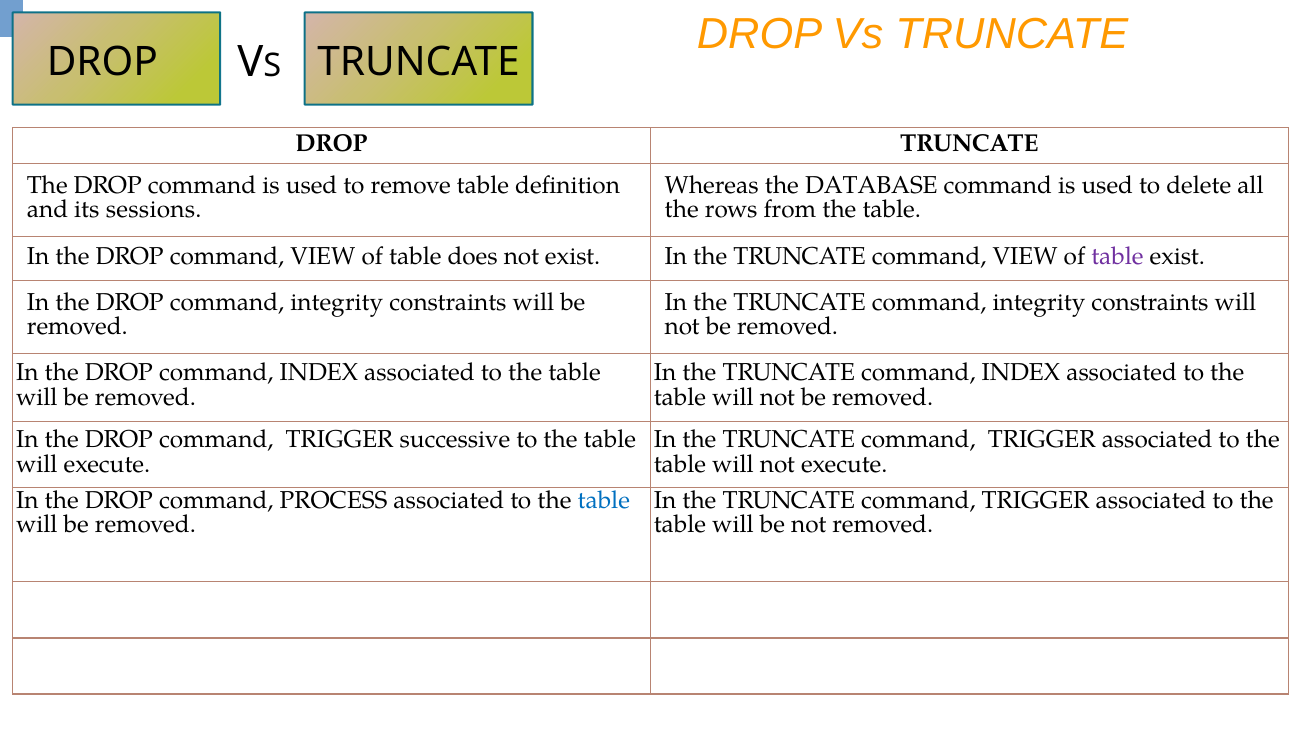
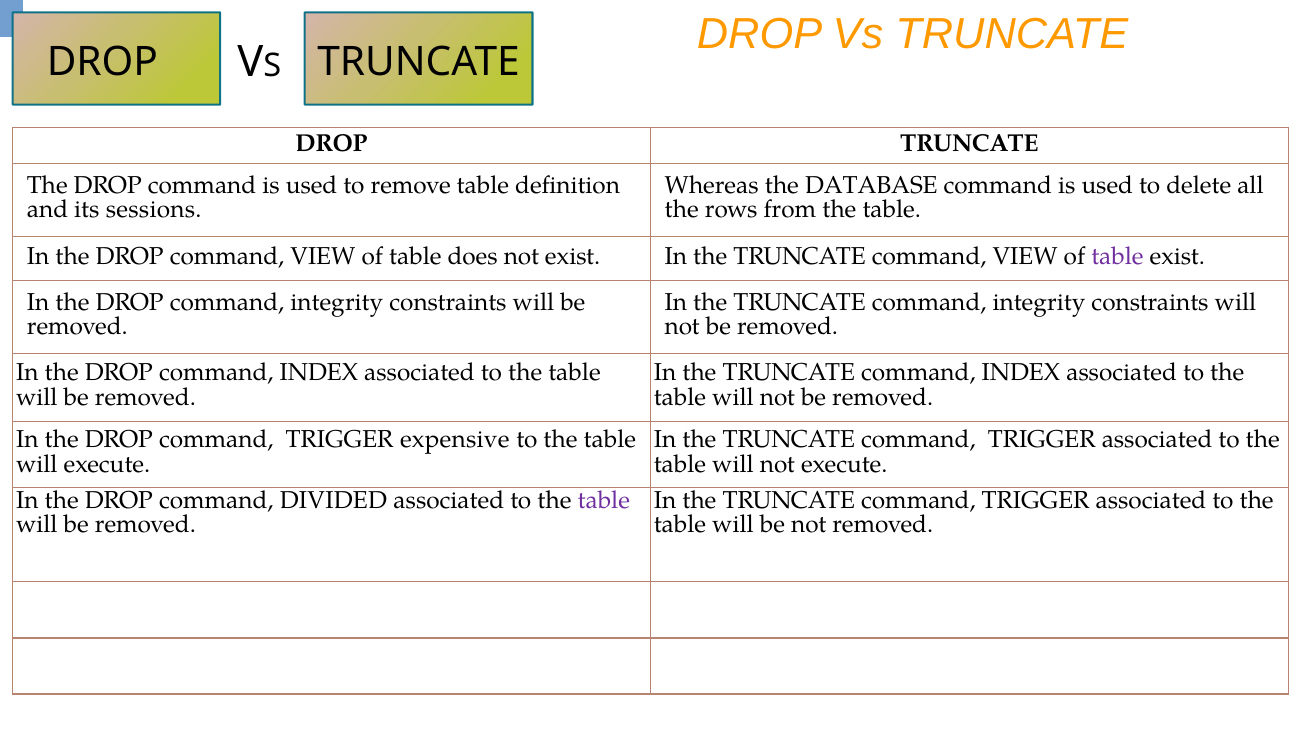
successive: successive -> expensive
PROCESS: PROCESS -> DIVIDED
table at (604, 500) colour: blue -> purple
